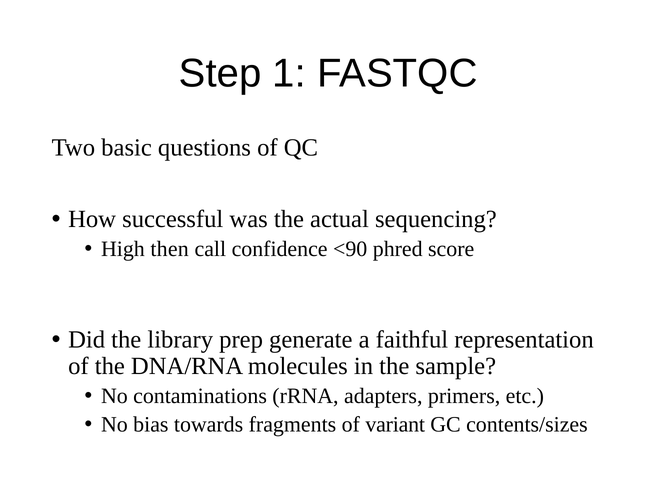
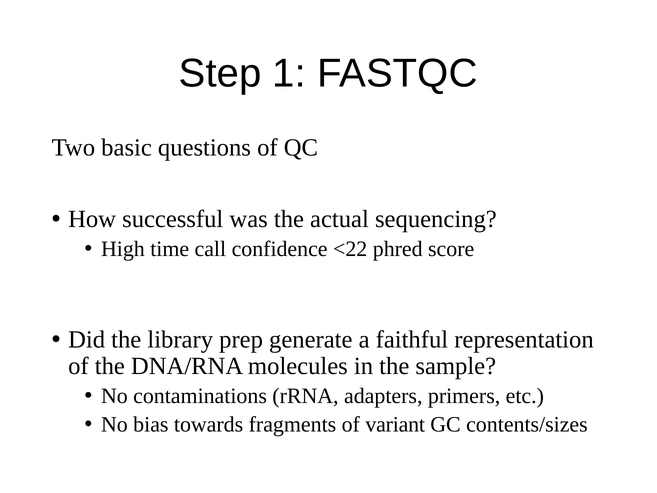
then: then -> time
<90: <90 -> <22
